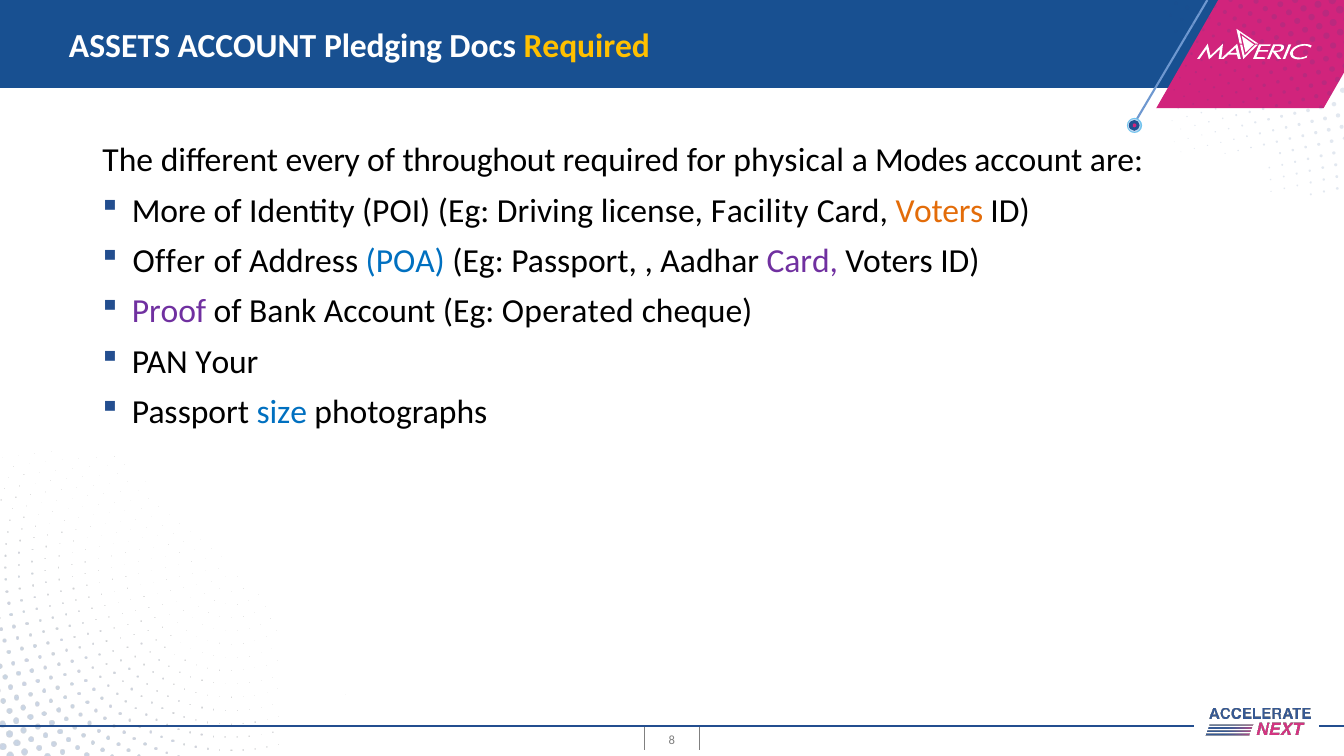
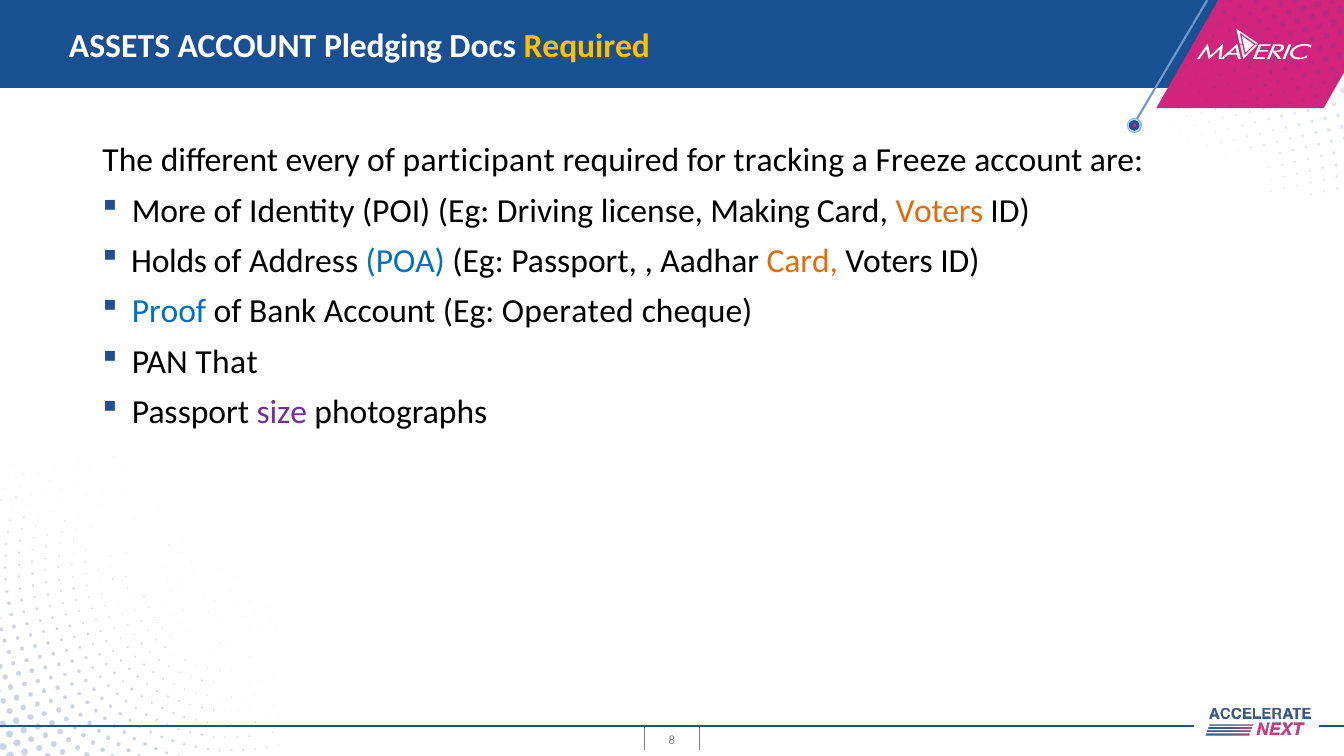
throughout: throughout -> participant
physical: physical -> tracking
Modes: Modes -> Freeze
Facility: Facility -> Making
Offer: Offer -> Holds
Card at (802, 261) colour: purple -> orange
Proof colour: purple -> blue
Your: Your -> That
size colour: blue -> purple
